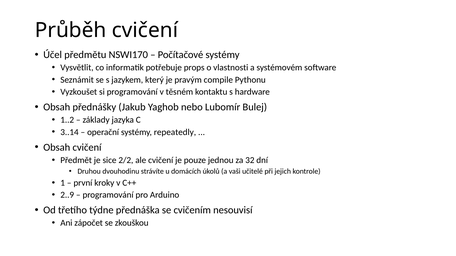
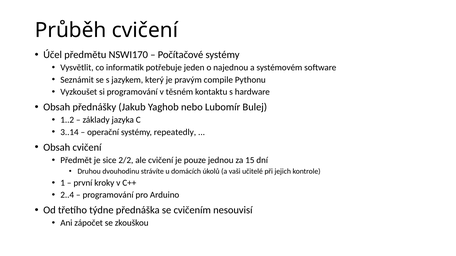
props: props -> jeden
vlastnosti: vlastnosti -> najednou
32: 32 -> 15
2..9: 2..9 -> 2..4
